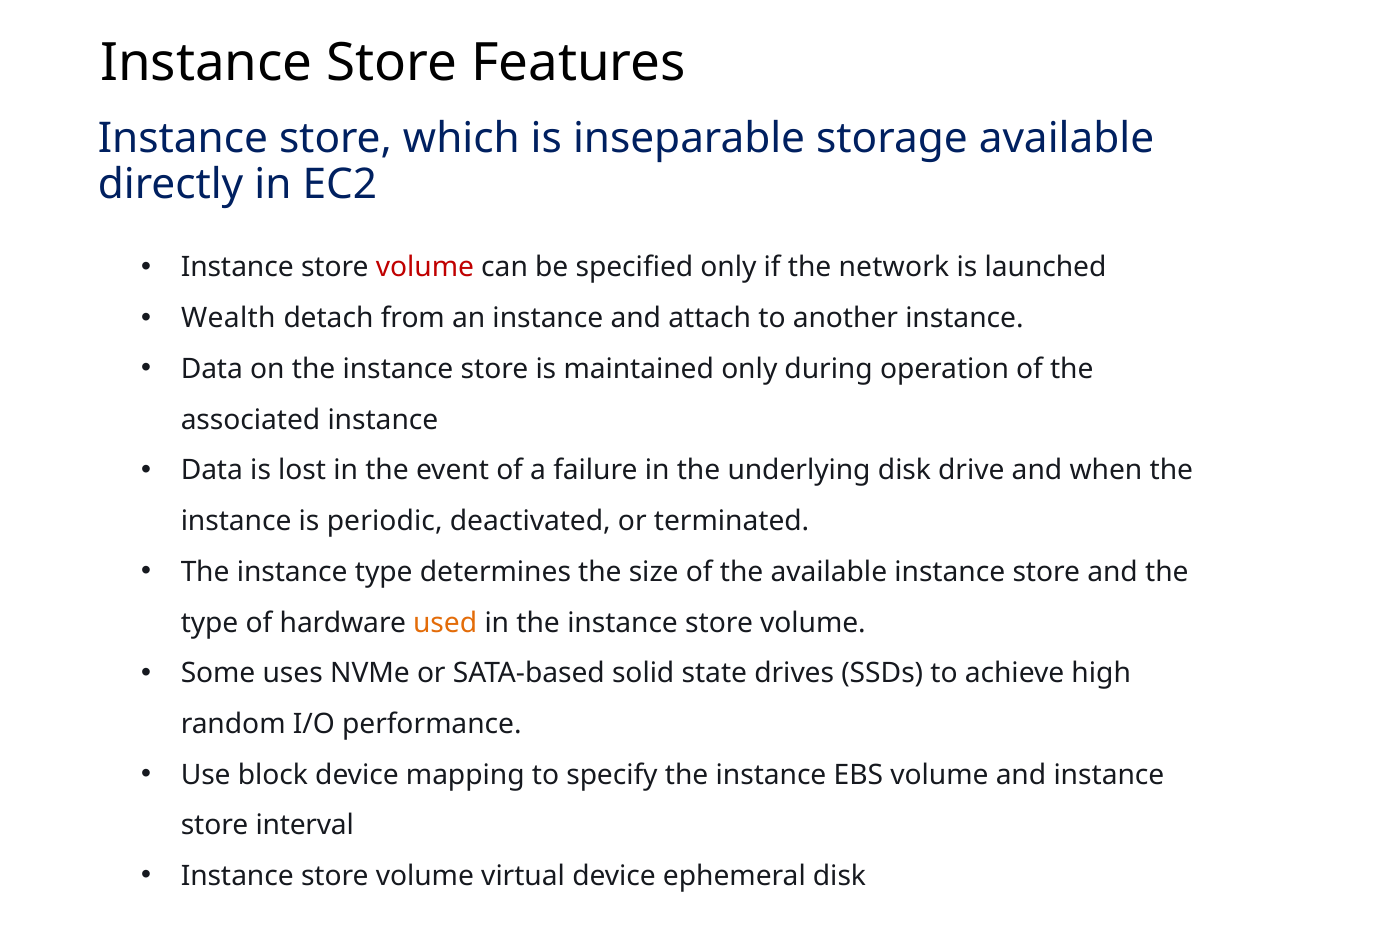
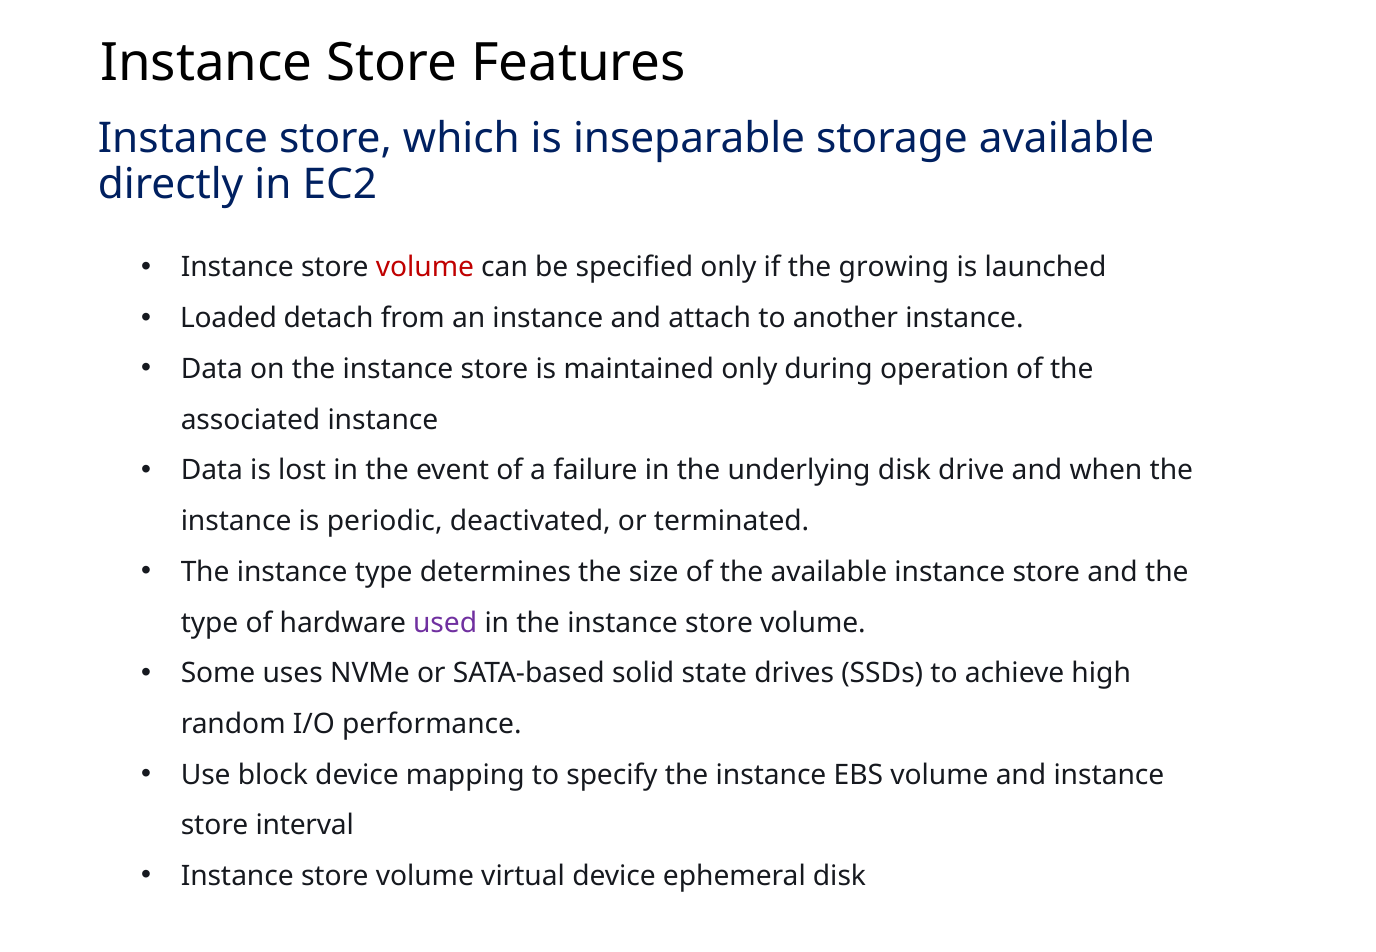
network: network -> growing
Wealth: Wealth -> Loaded
used colour: orange -> purple
